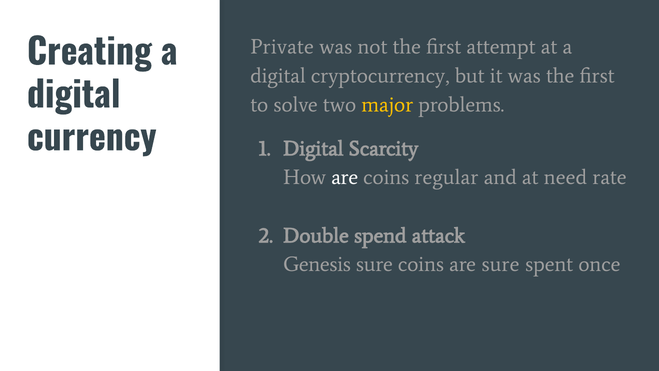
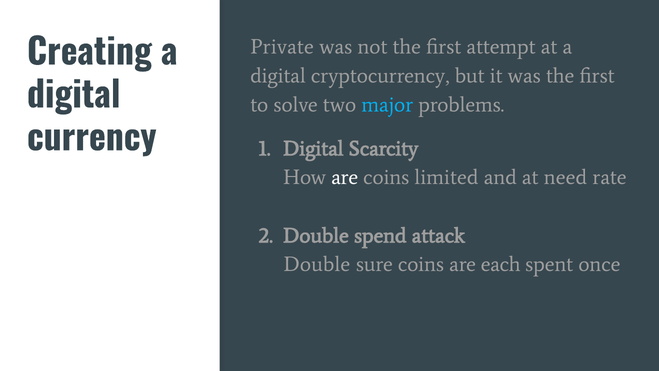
major colour: yellow -> light blue
regular: regular -> limited
Genesis at (317, 264): Genesis -> Double
are sure: sure -> each
